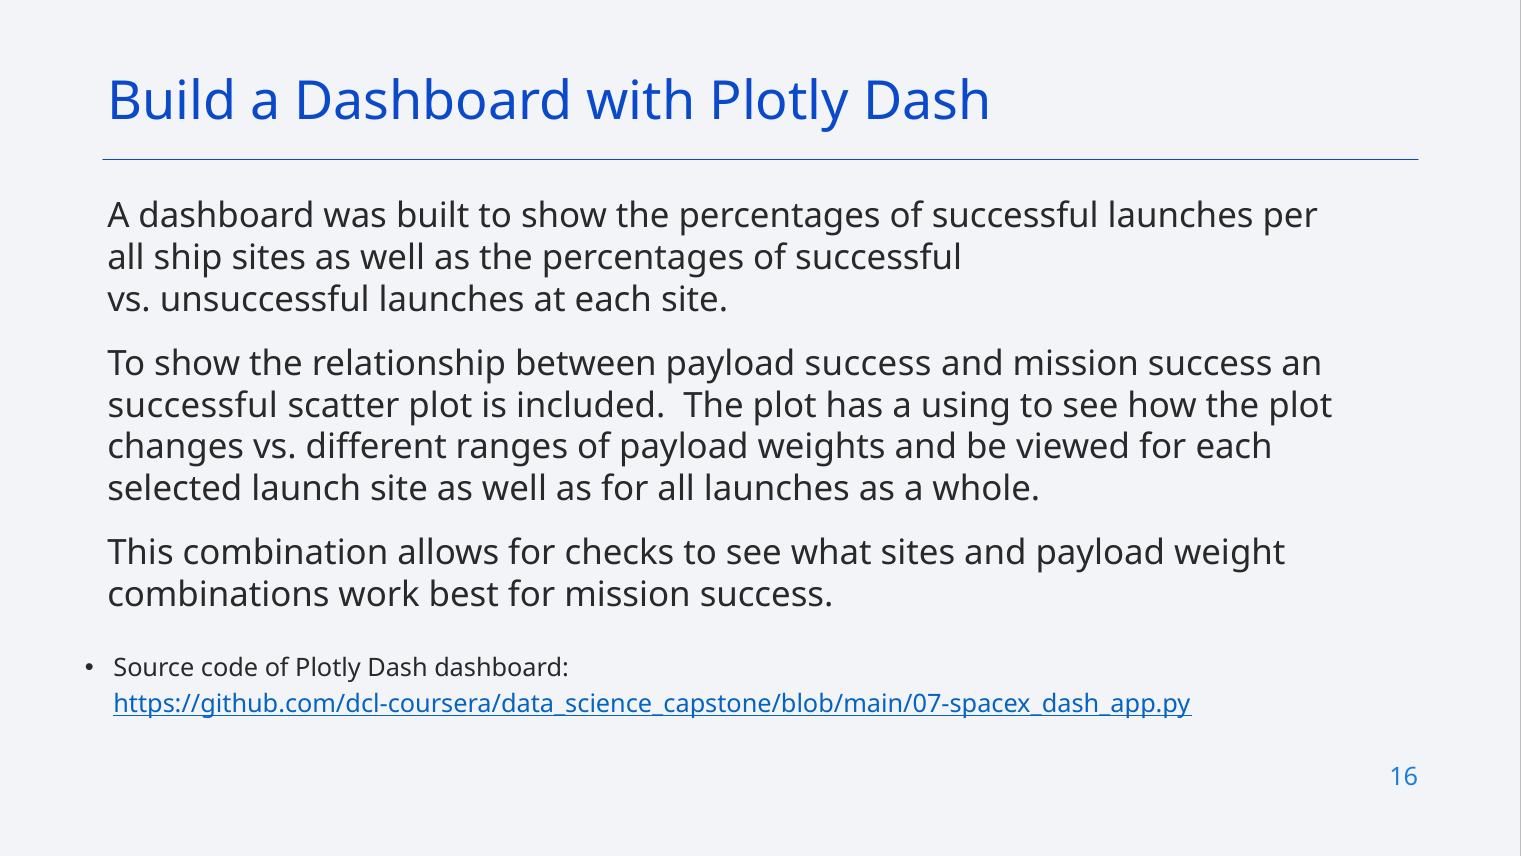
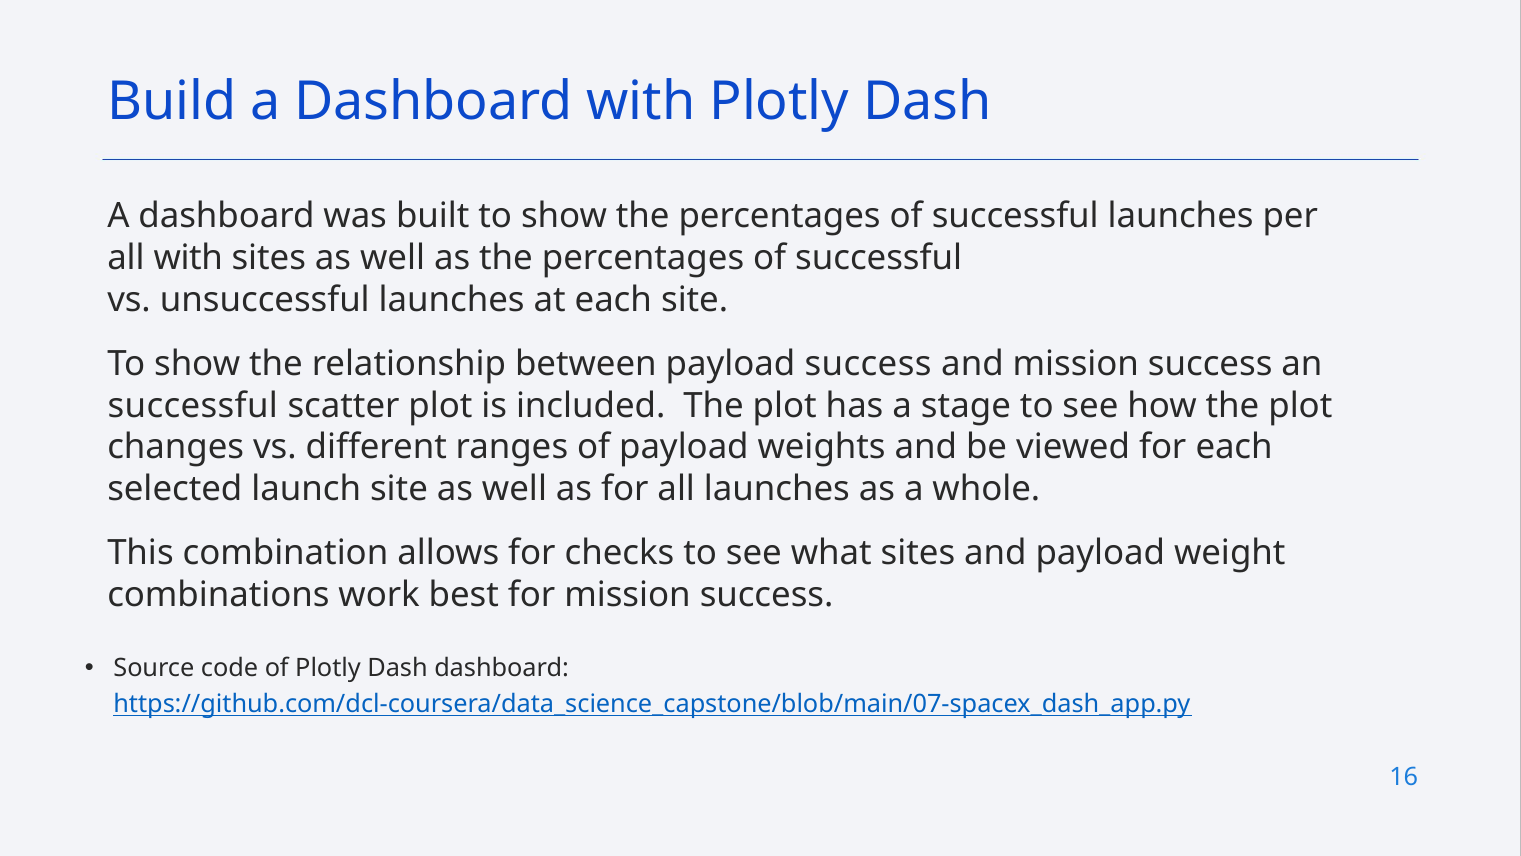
all ship: ship -> with
using: using -> stage
